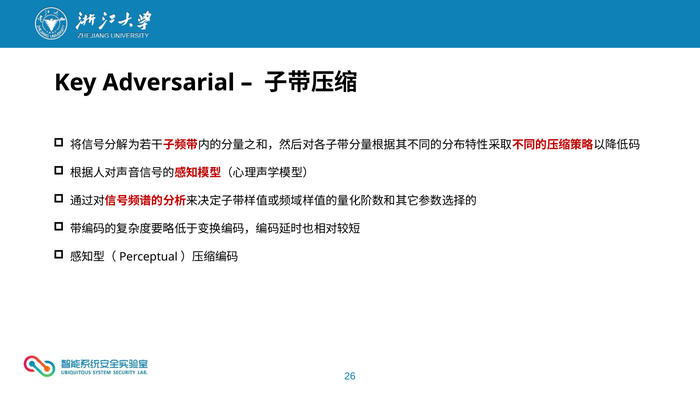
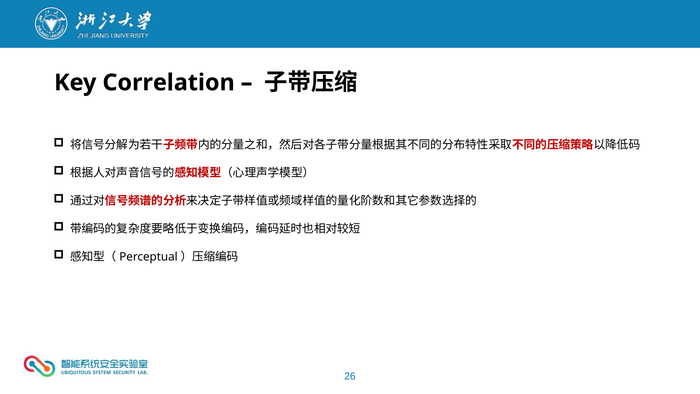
Adversarial: Adversarial -> Correlation
